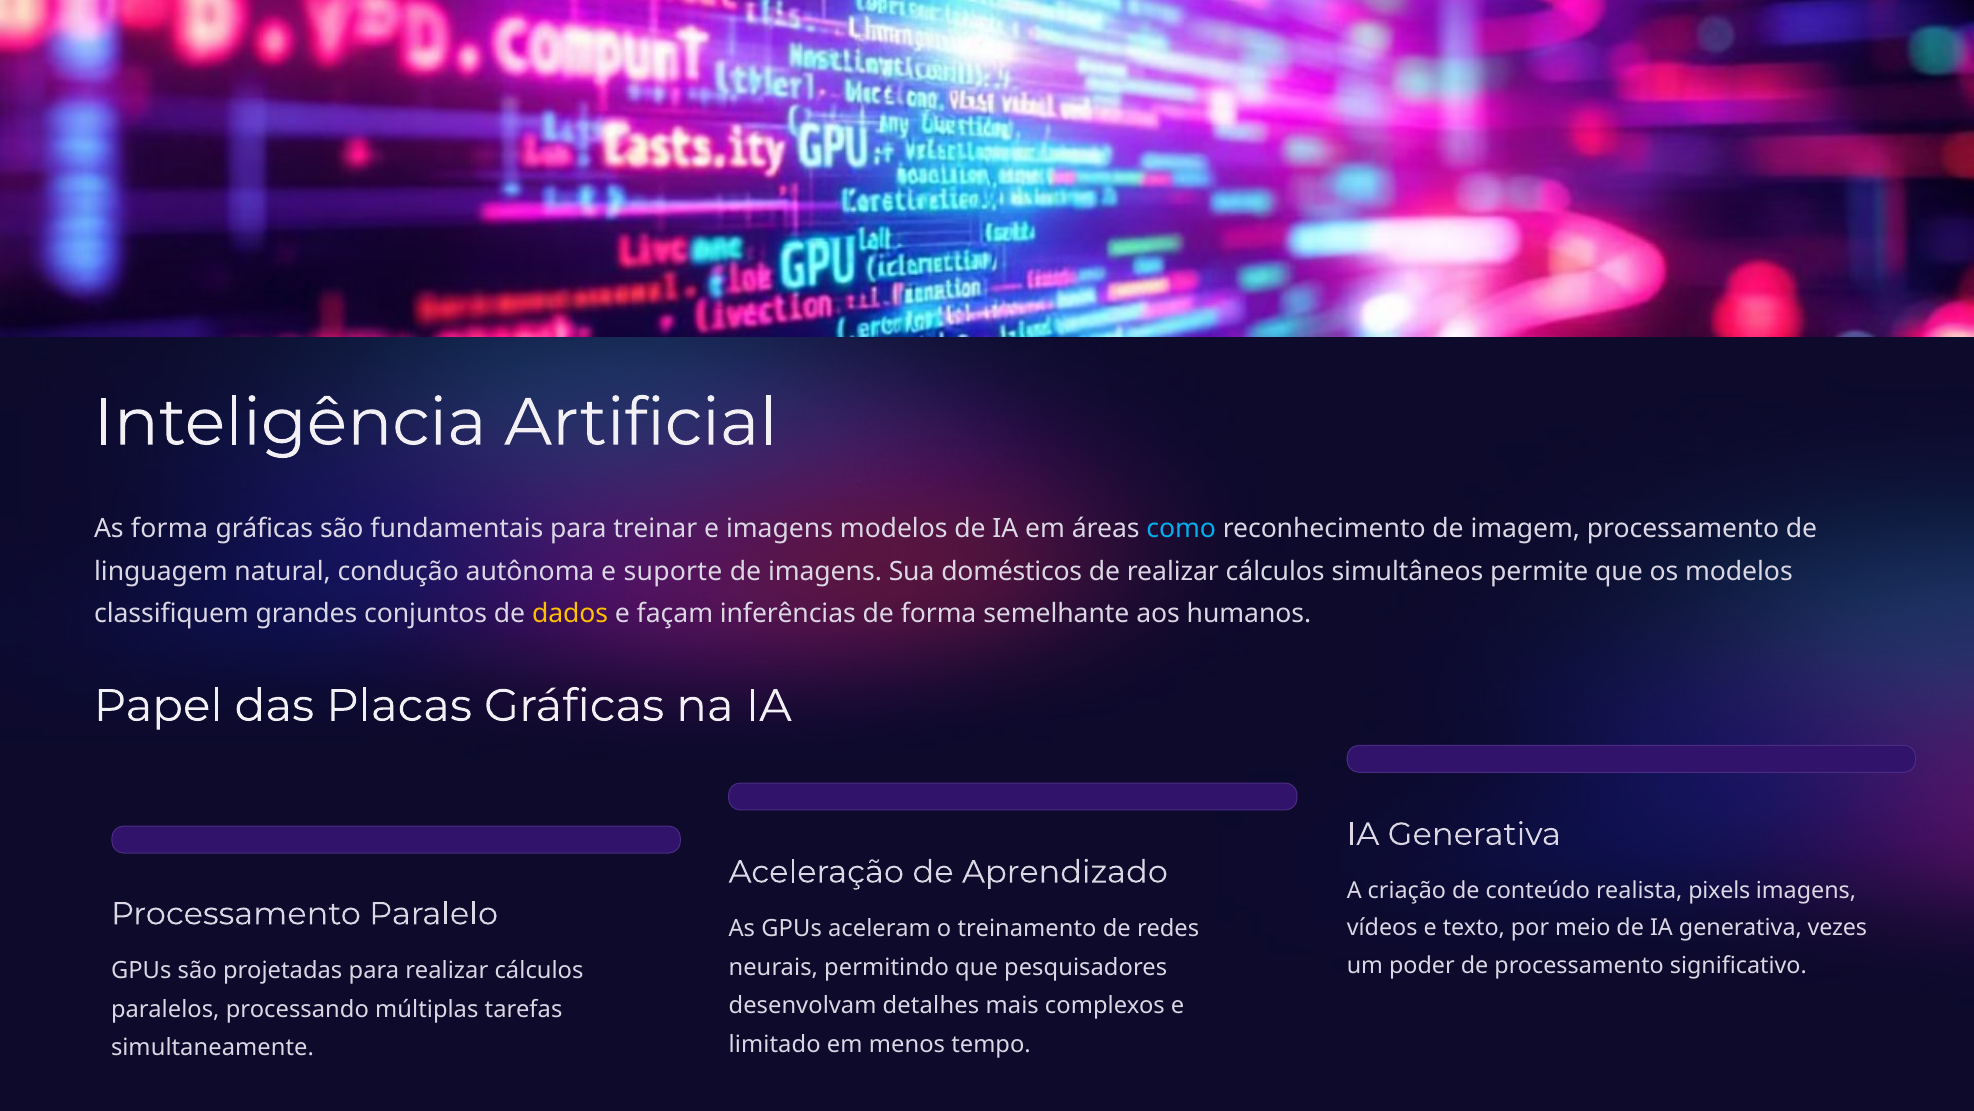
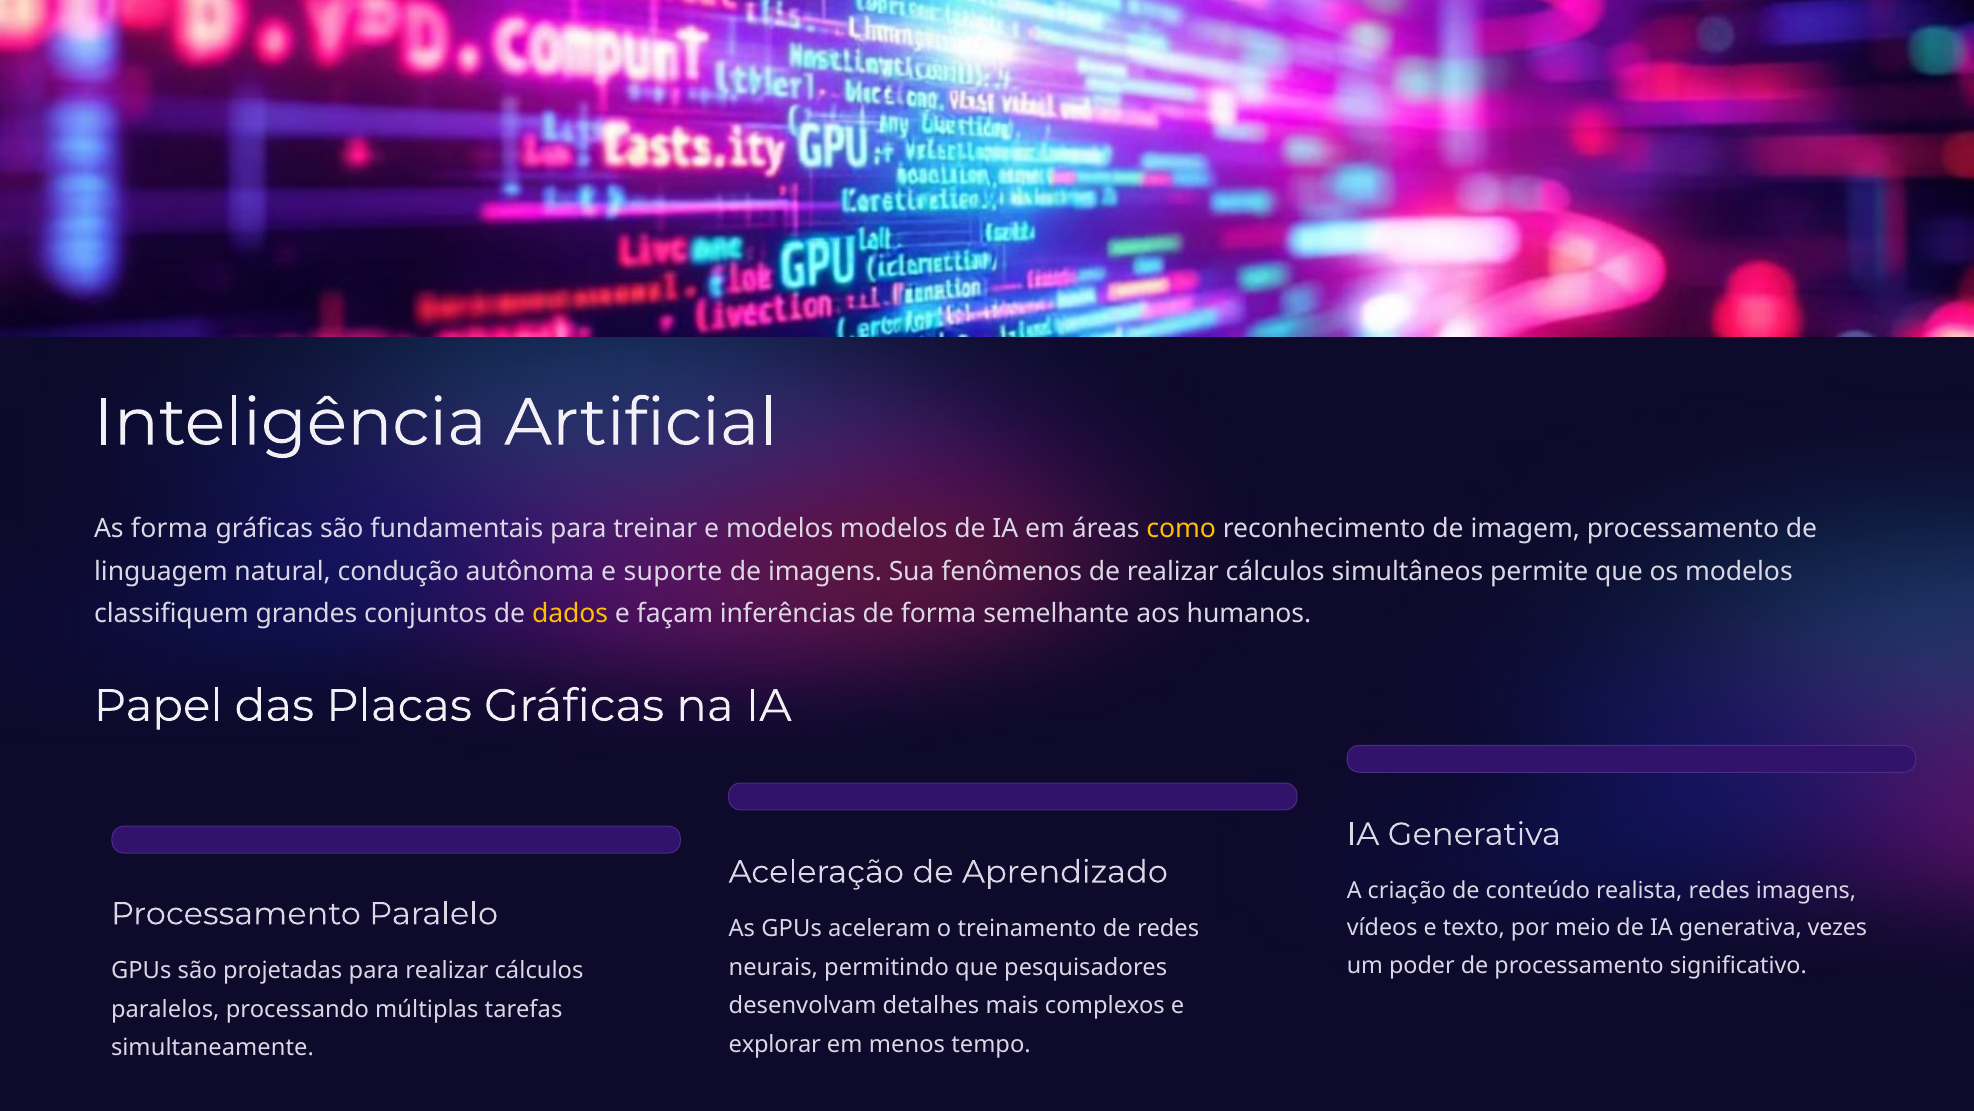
e imagens: imagens -> modelos
como colour: light blue -> yellow
domésticos: domésticos -> fenômenos
realista pixels: pixels -> redes
limitado: limitado -> explorar
